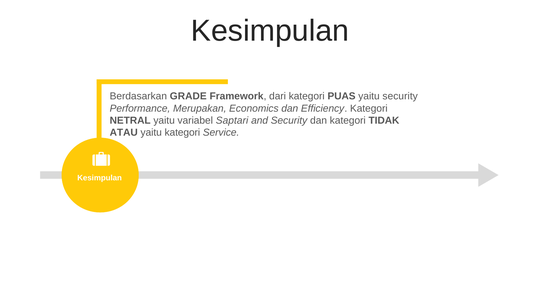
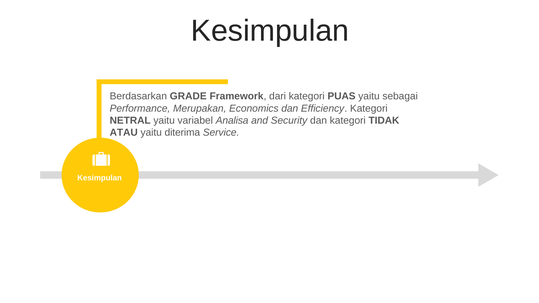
yaitu security: security -> sebagai
Saptari: Saptari -> Analisa
yaitu kategori: kategori -> diterima
